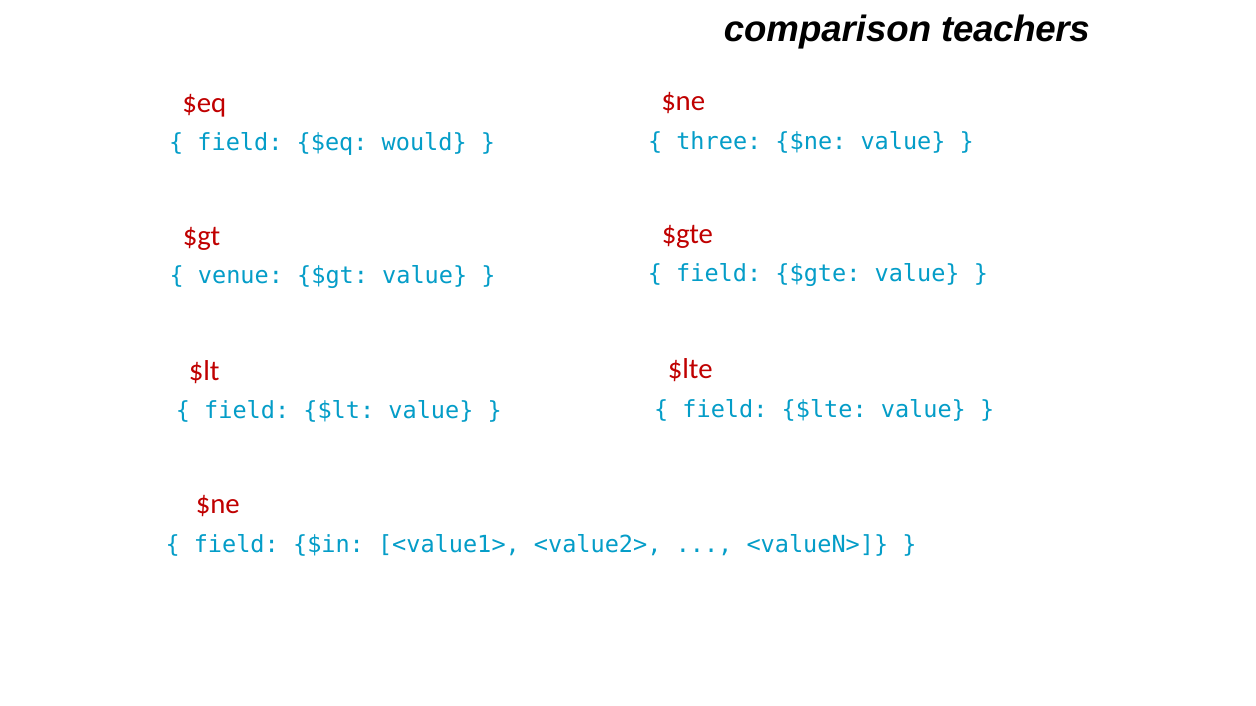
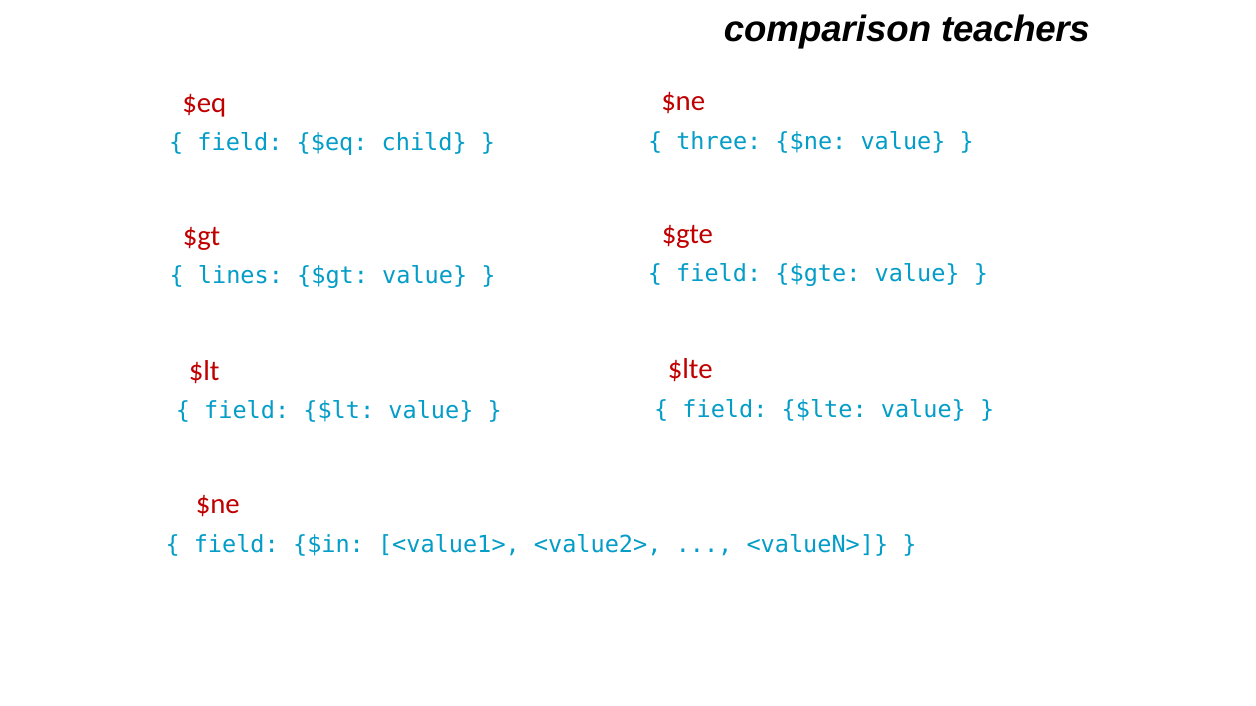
would: would -> child
venue: venue -> lines
